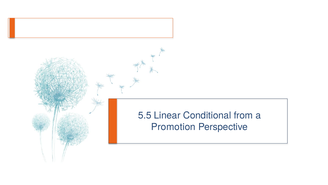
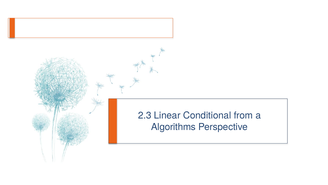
5.5: 5.5 -> 2.3
Promotion: Promotion -> Algorithms
